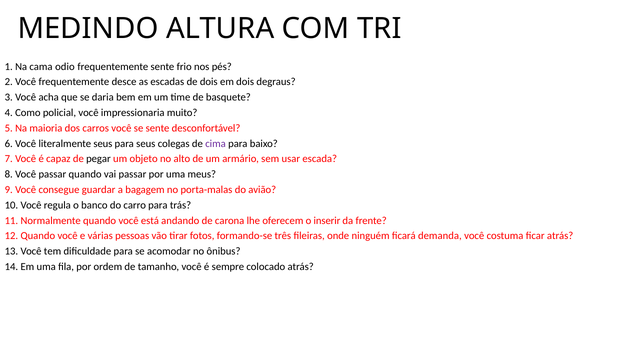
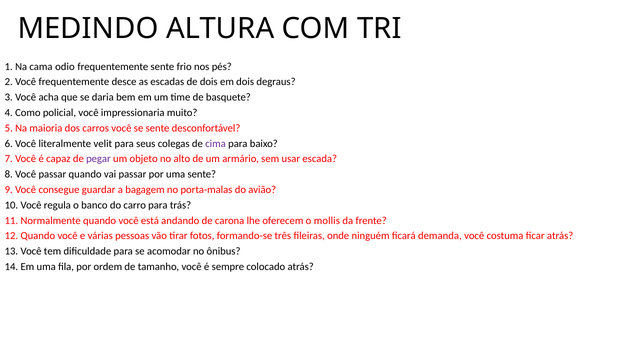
literalmente seus: seus -> velit
pegar colour: black -> purple
uma meus: meus -> sente
inserir: inserir -> mollis
